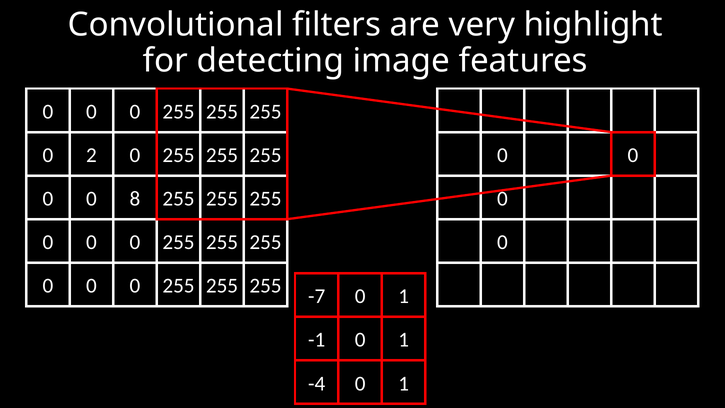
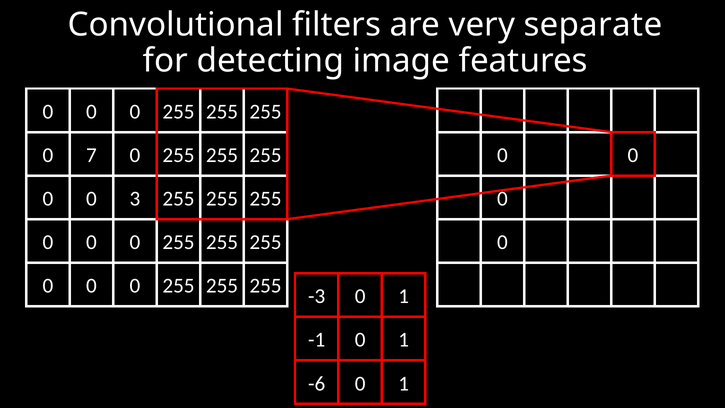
highlight: highlight -> separate
2: 2 -> 7
8: 8 -> 3
-7: -7 -> -3
-4: -4 -> -6
